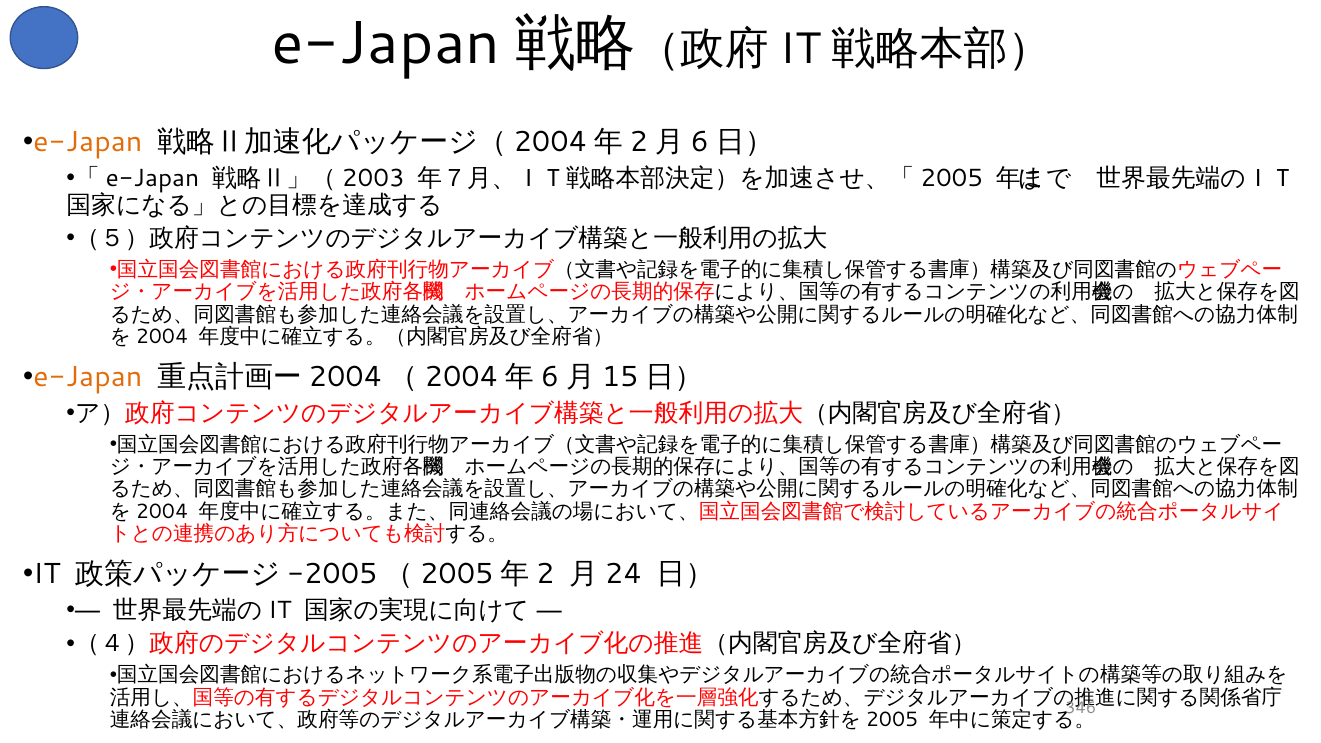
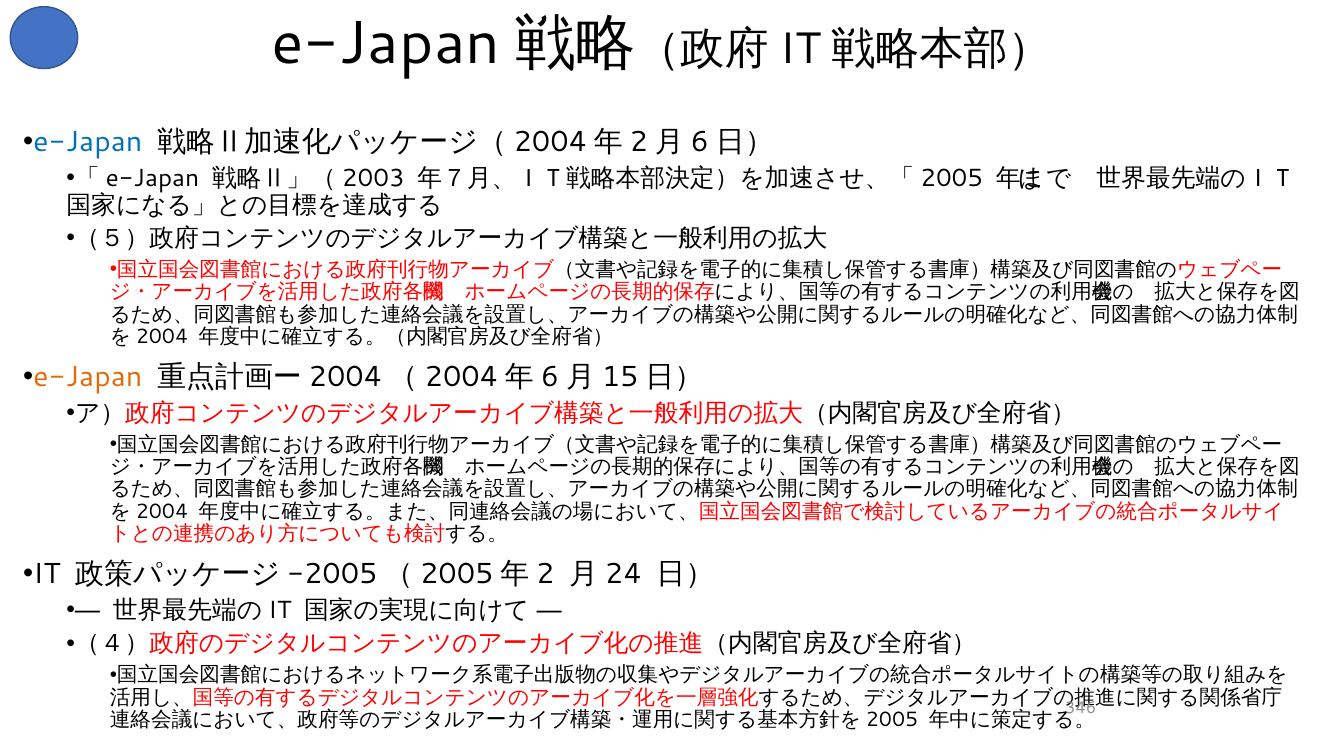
e-Japan at (88, 142) colour: orange -> blue
